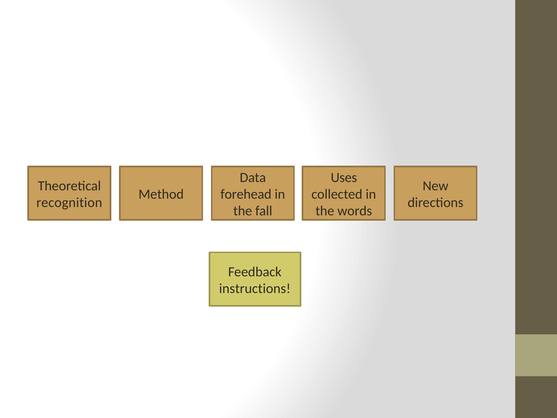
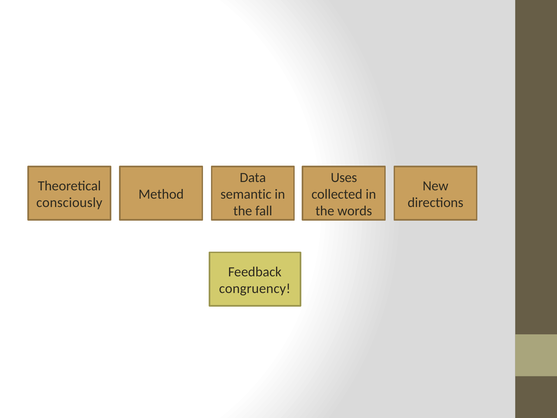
forehead: forehead -> semantic
recognition: recognition -> consciously
instructions: instructions -> congruency
